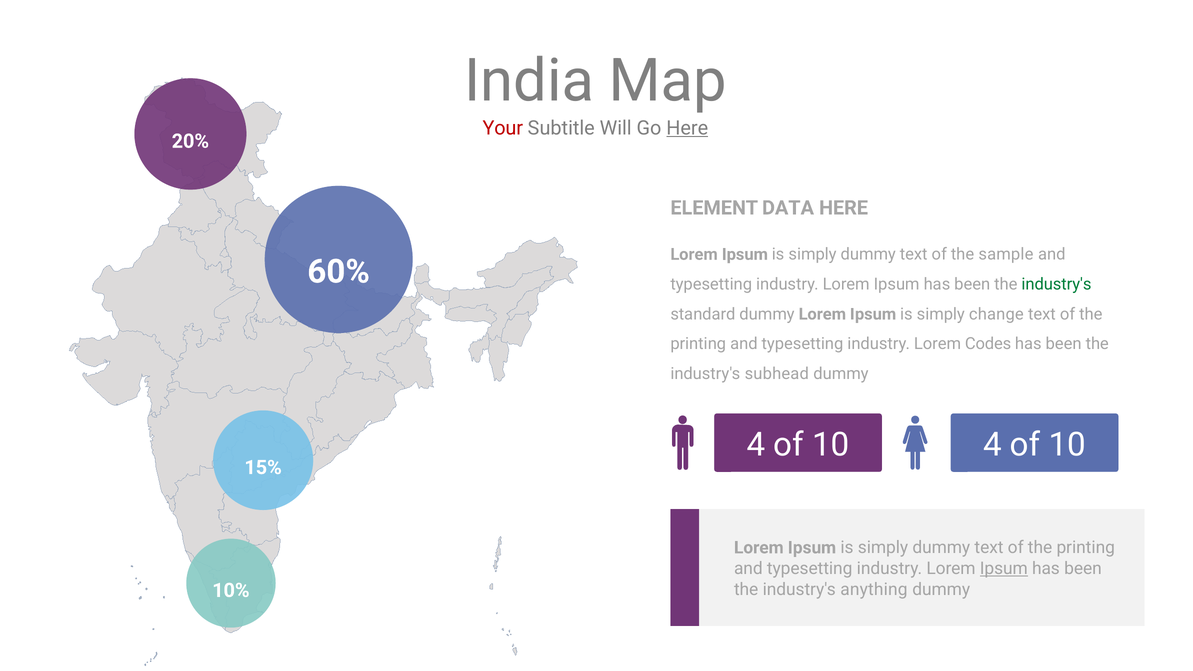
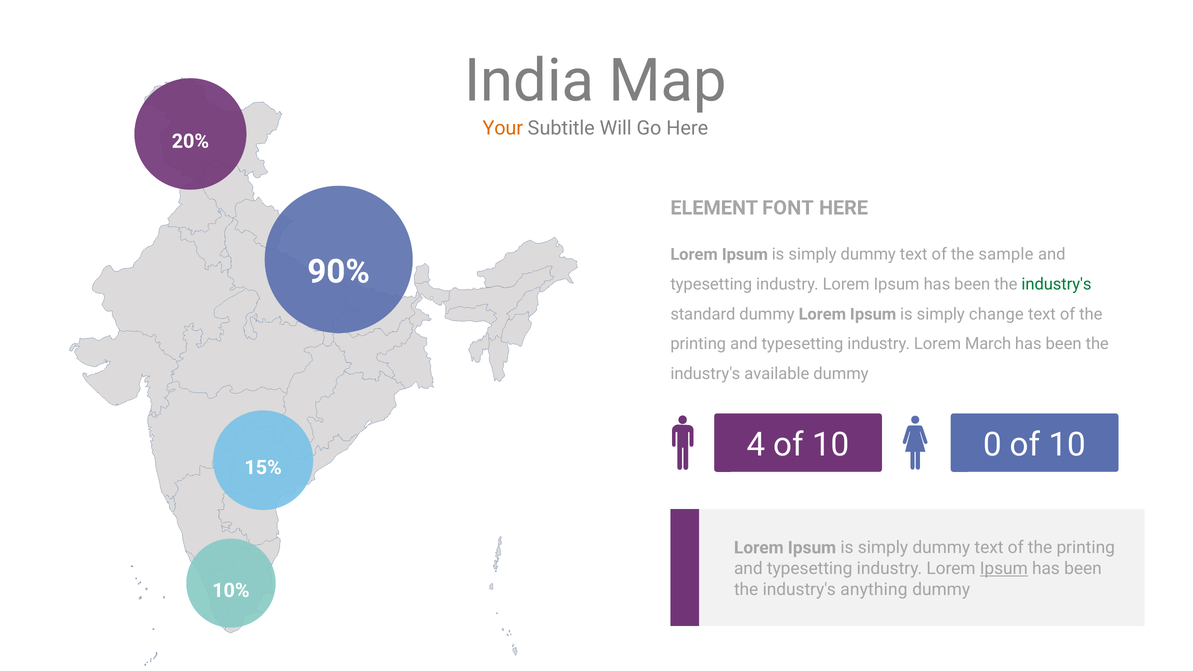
Your colour: red -> orange
Here at (687, 128) underline: present -> none
DATA: DATA -> FONT
60%: 60% -> 90%
Codes: Codes -> March
subhead: subhead -> available
10 4: 4 -> 0
